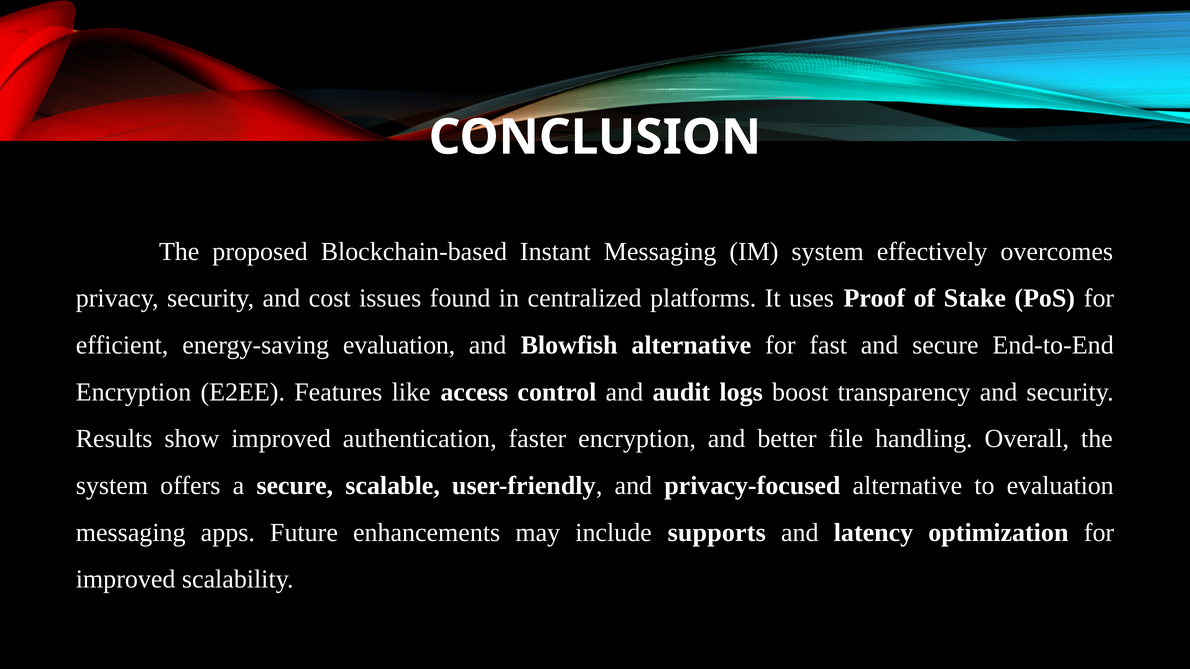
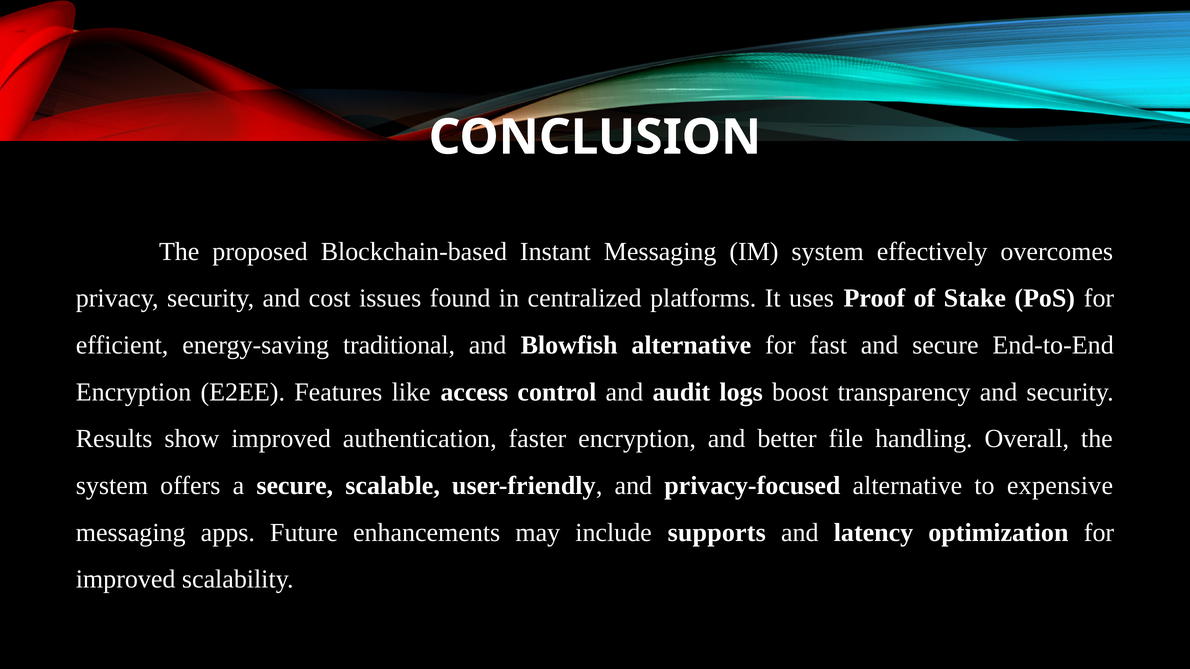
energy-saving evaluation: evaluation -> traditional
to evaluation: evaluation -> expensive
